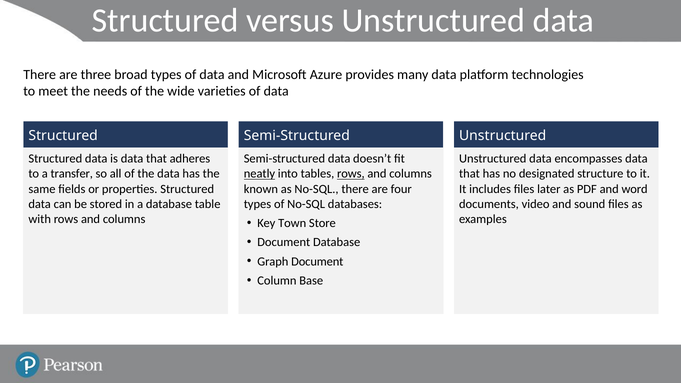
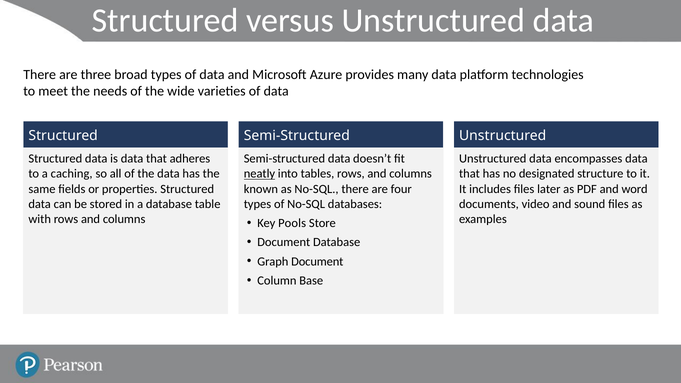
transfer: transfer -> caching
rows at (351, 174) underline: present -> none
Town: Town -> Pools
